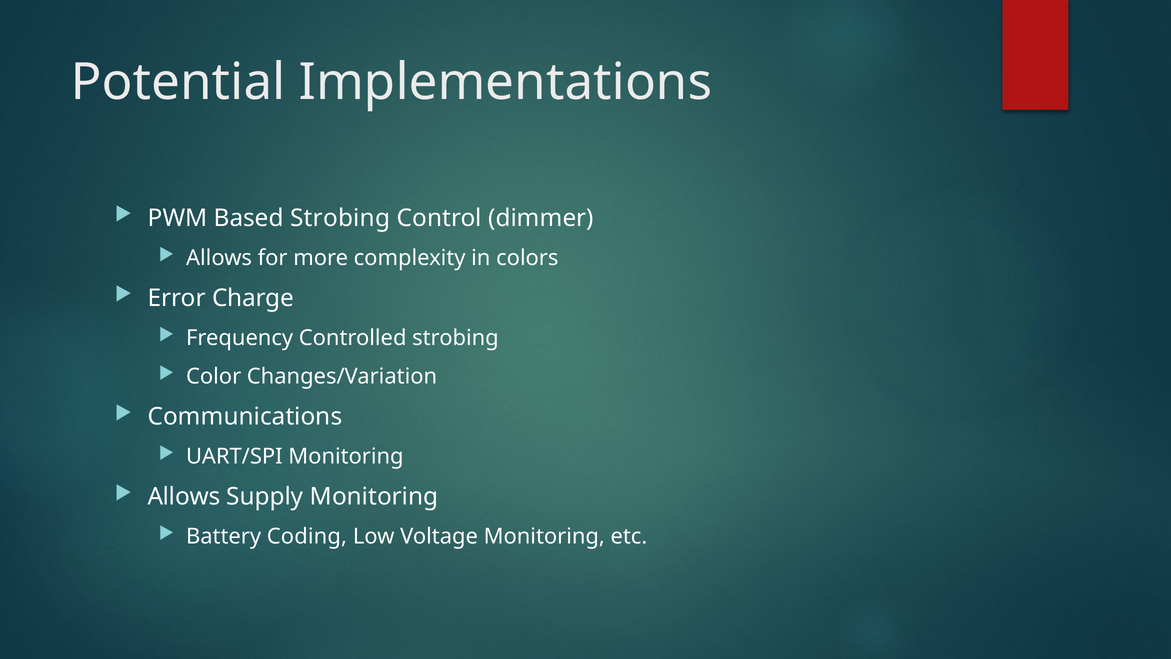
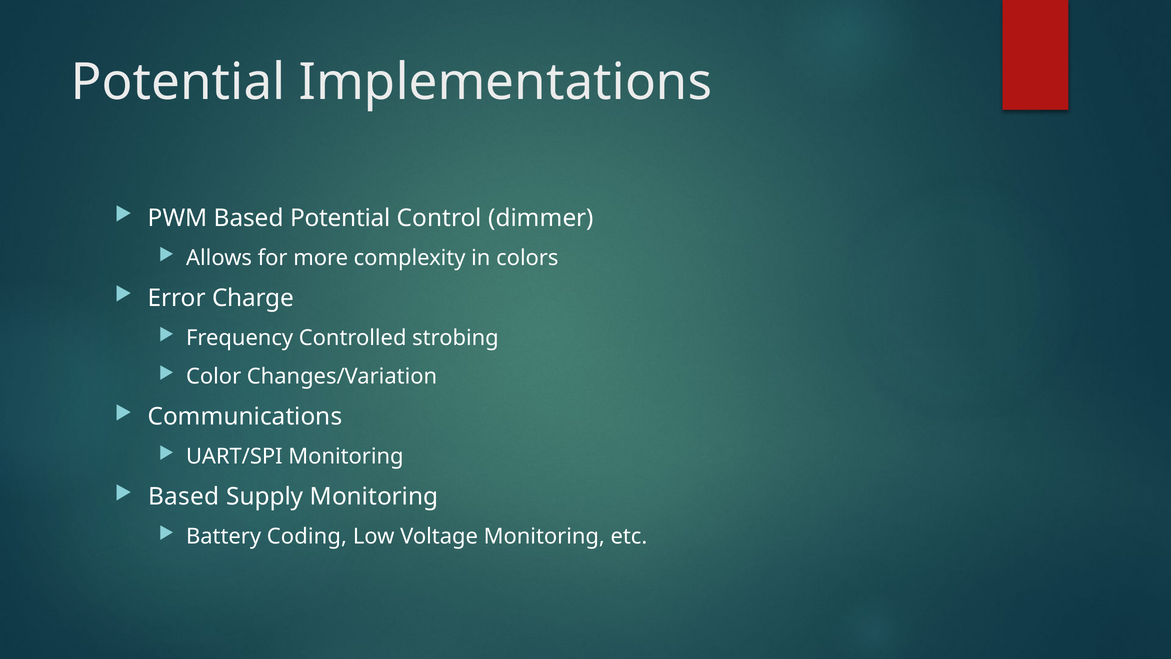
Based Strobing: Strobing -> Potential
Allows at (184, 497): Allows -> Based
